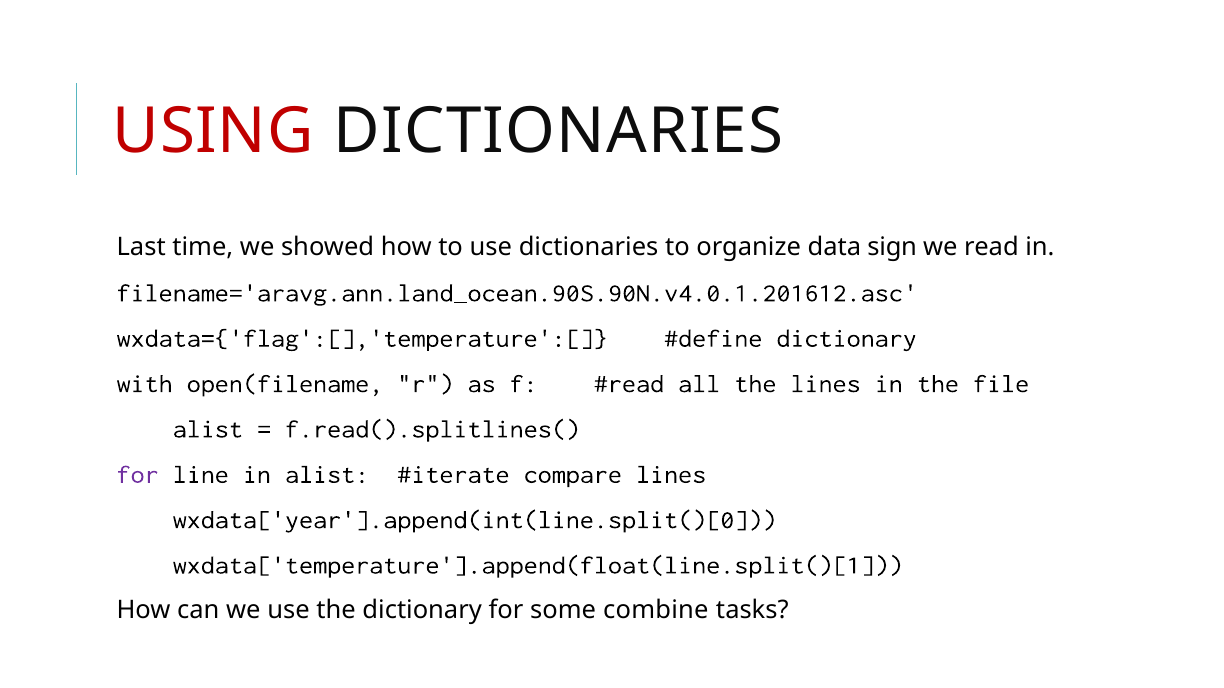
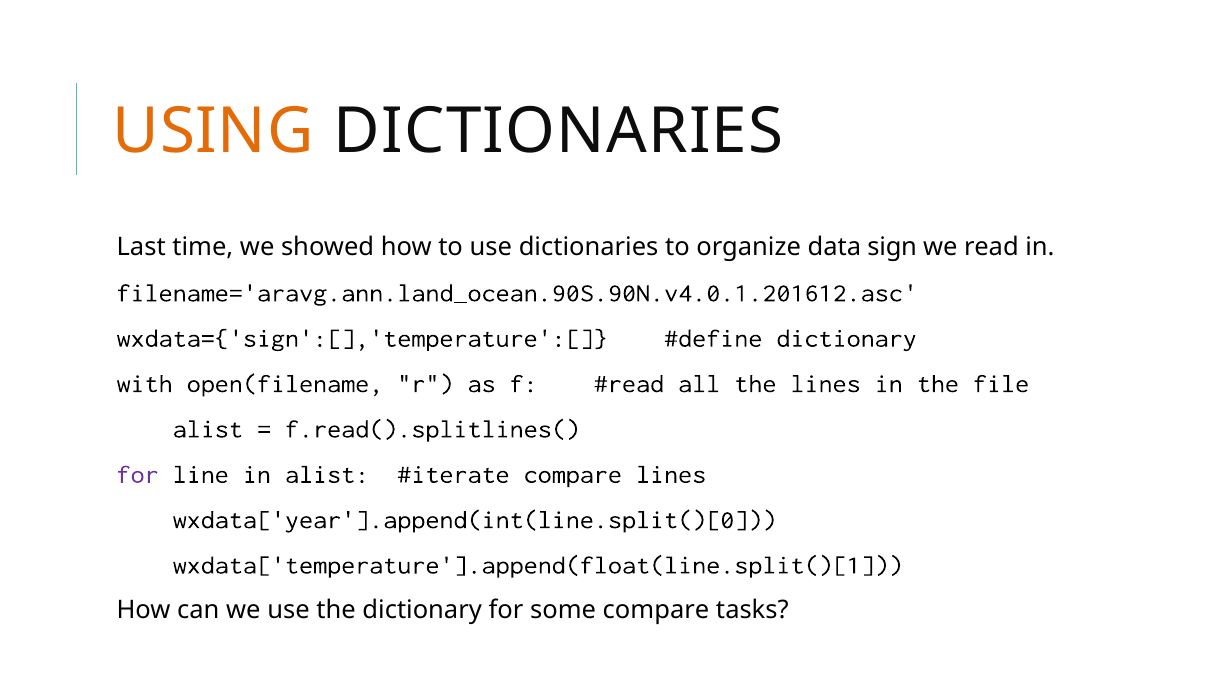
USING colour: red -> orange
wxdata={'flag':[],'temperature':[: wxdata={'flag':[],'temperature':[ -> wxdata={'sign':[],'temperature':[
some combine: combine -> compare
